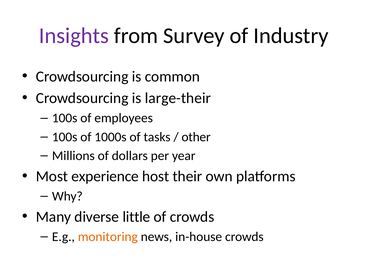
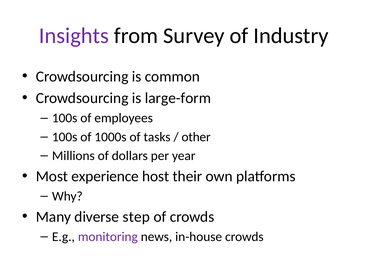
large-their: large-their -> large-form
little: little -> step
monitoring colour: orange -> purple
